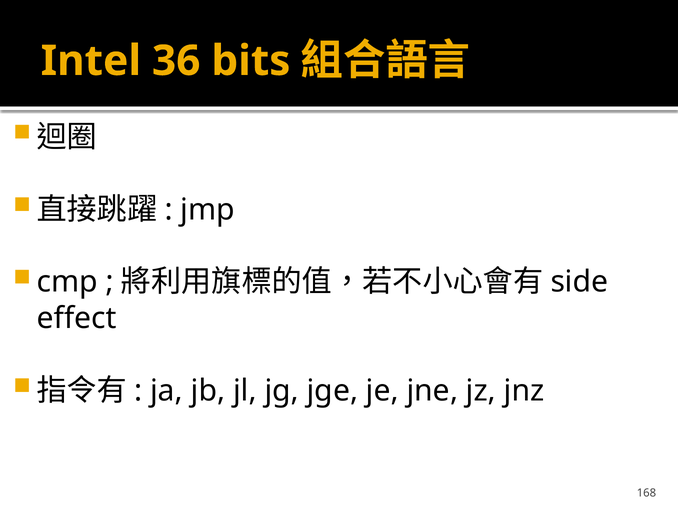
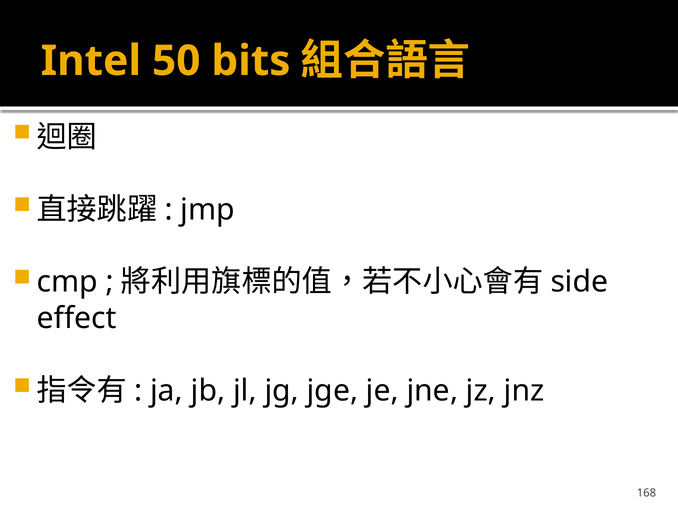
36: 36 -> 50
